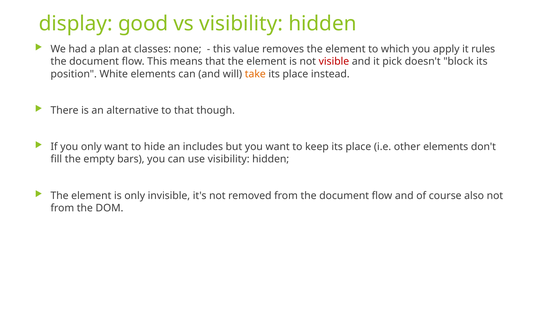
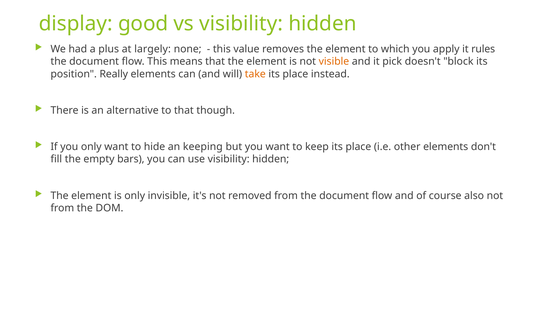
plan: plan -> plus
classes: classes -> largely
visible colour: red -> orange
White: White -> Really
includes: includes -> keeping
